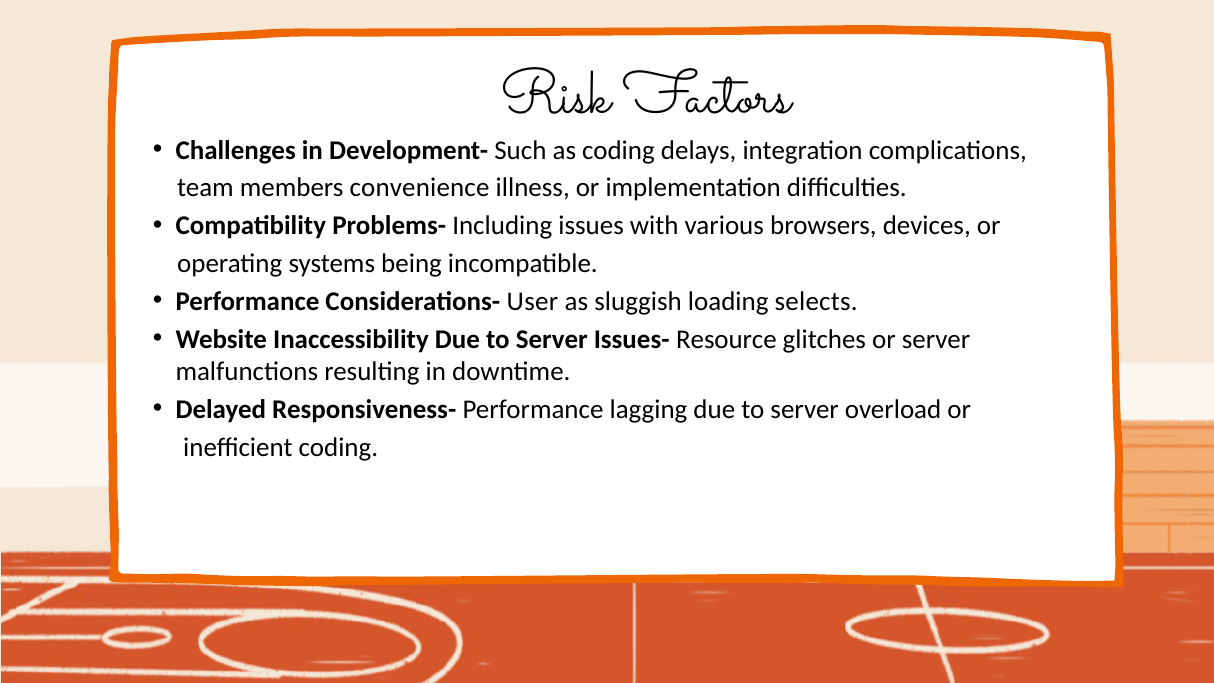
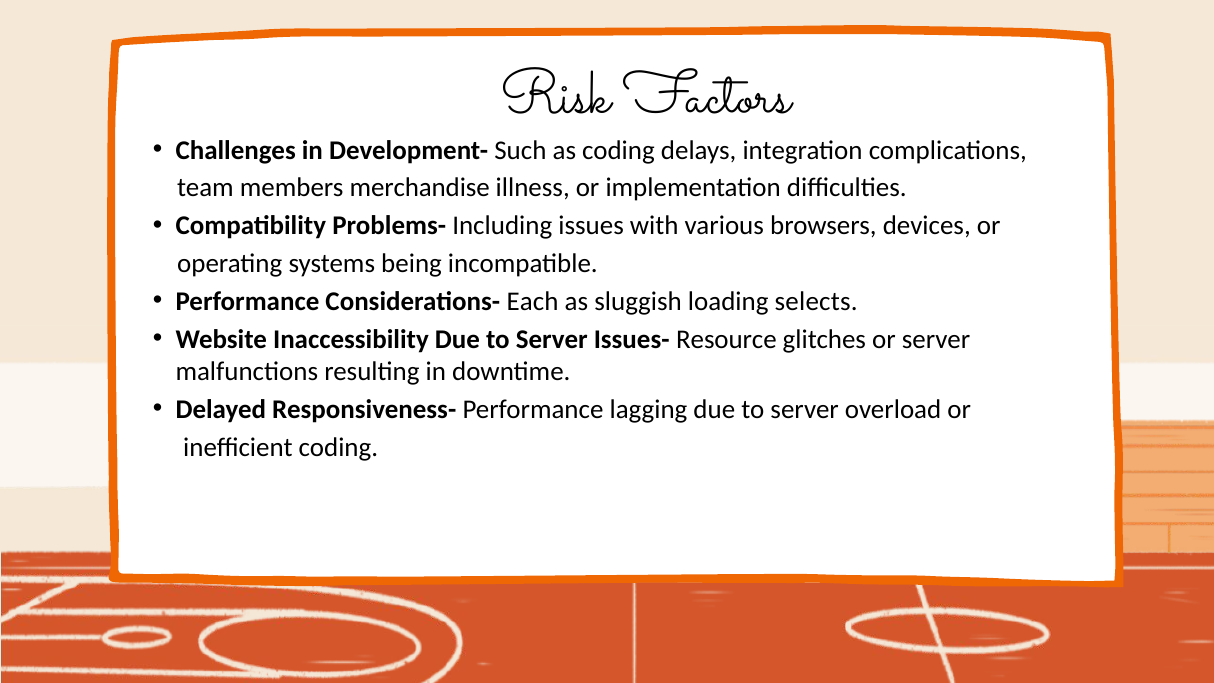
convenience: convenience -> merchandise
User: User -> Each
